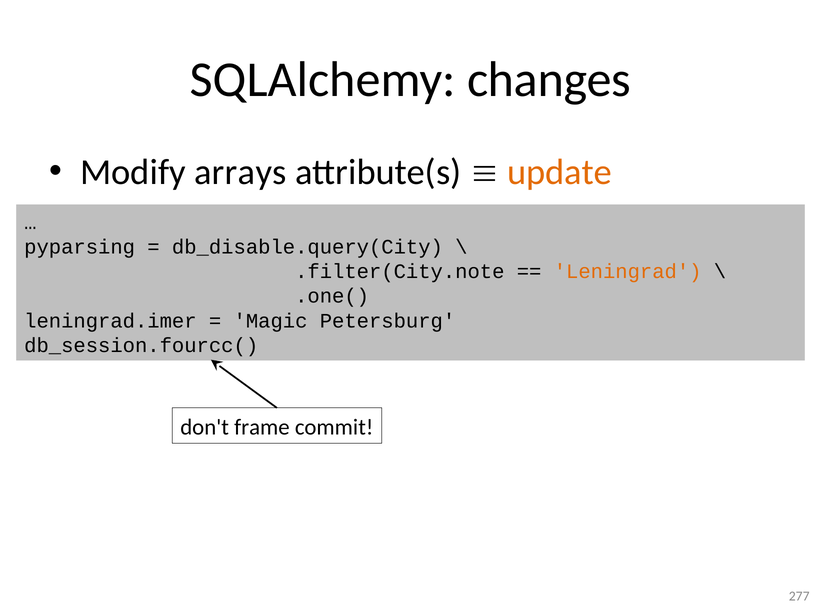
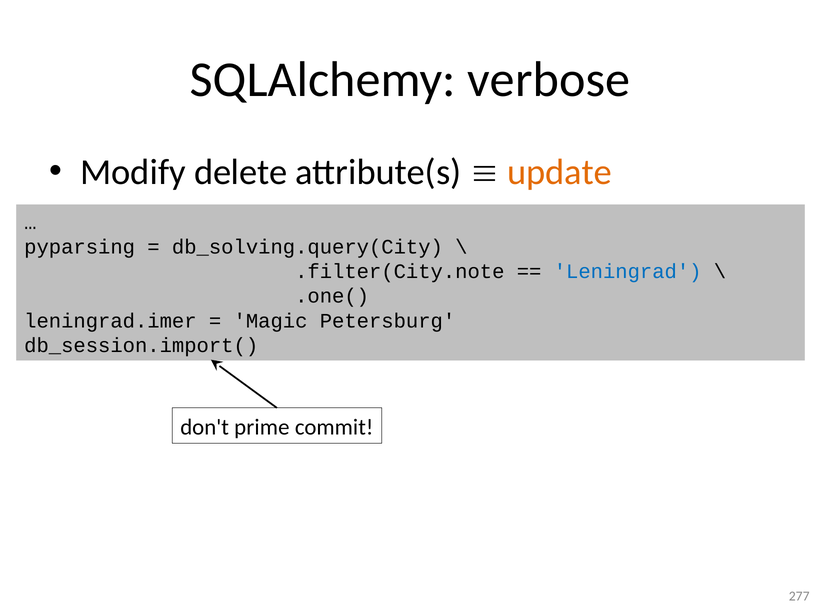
changes: changes -> verbose
arrays: arrays -> delete
db_disable.query(City: db_disable.query(City -> db_solving.query(City
Leningrad colour: orange -> blue
db_session.fourcc(: db_session.fourcc( -> db_session.import(
frame: frame -> prime
